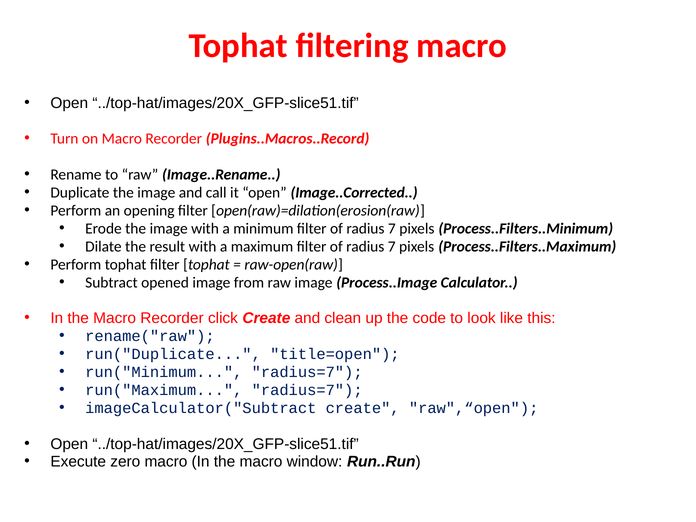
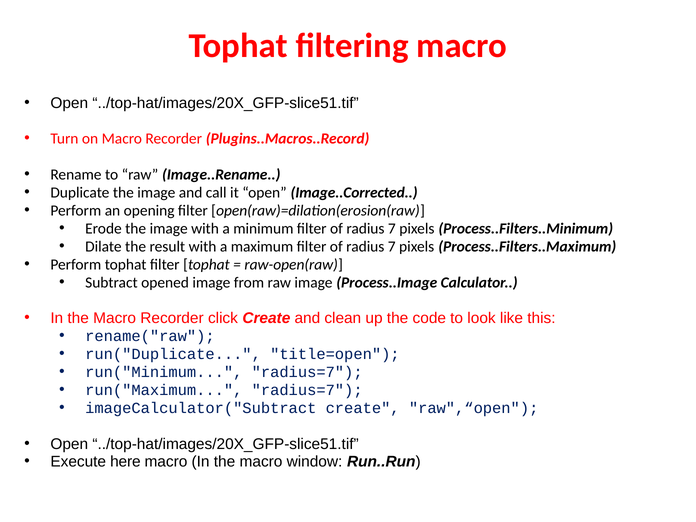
zero: zero -> here
